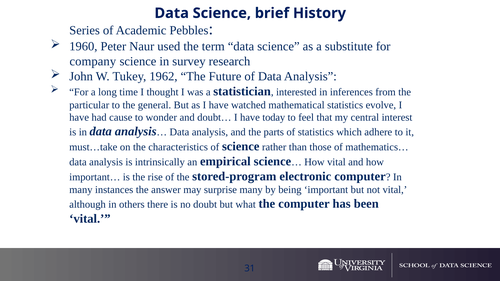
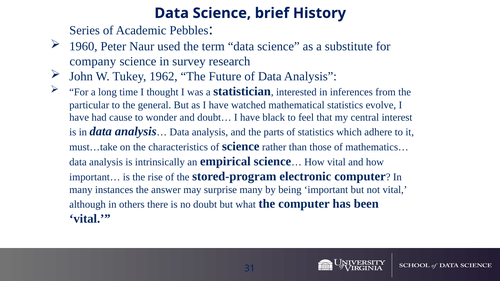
today: today -> black
